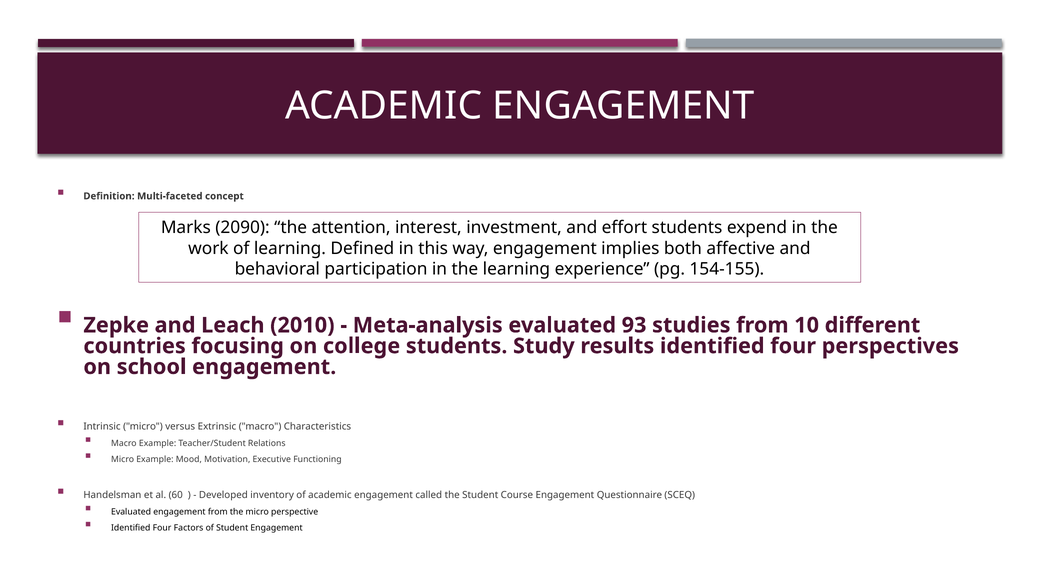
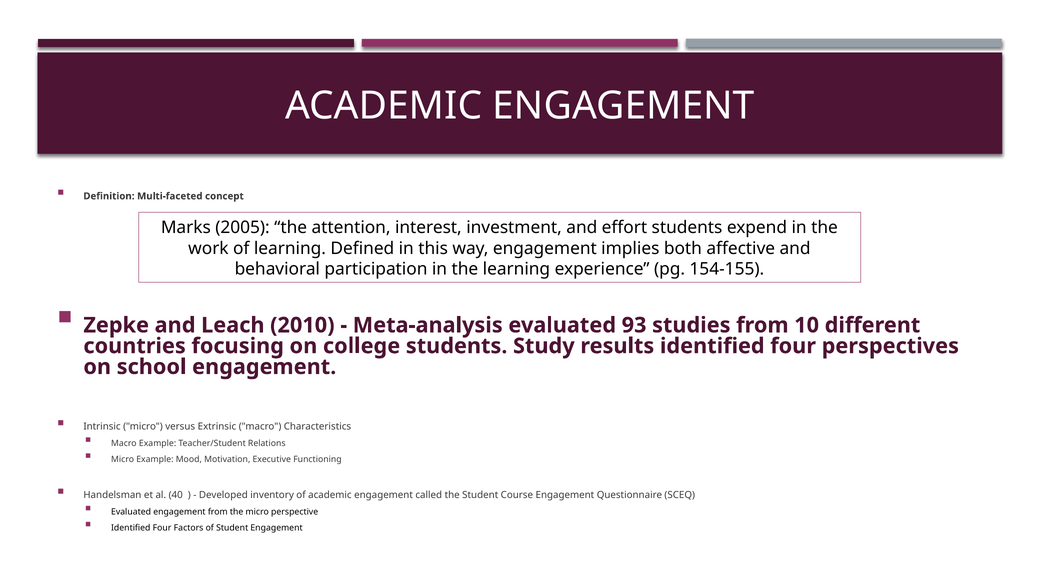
2090: 2090 -> 2005
60: 60 -> 40
